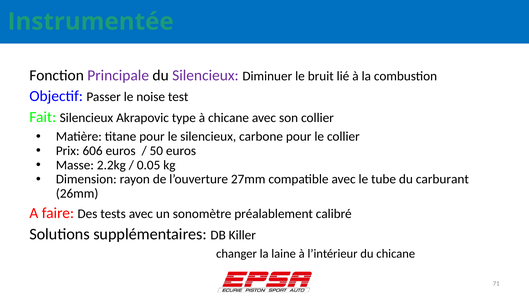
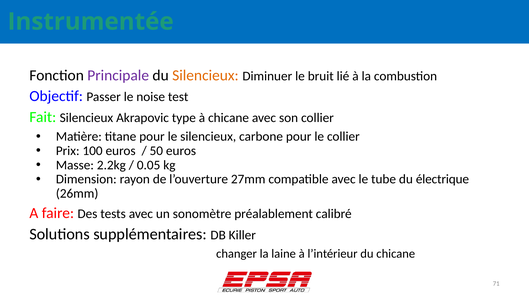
Silencieux at (205, 76) colour: purple -> orange
606: 606 -> 100
carburant: carburant -> électrique
